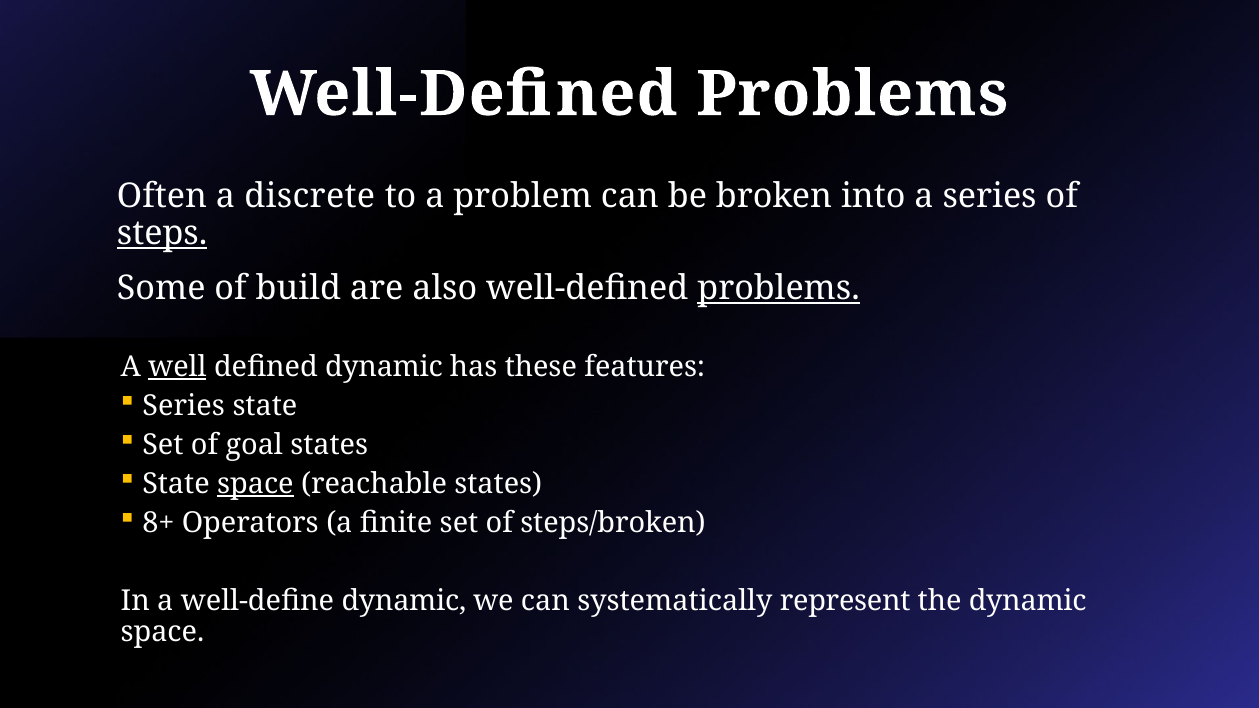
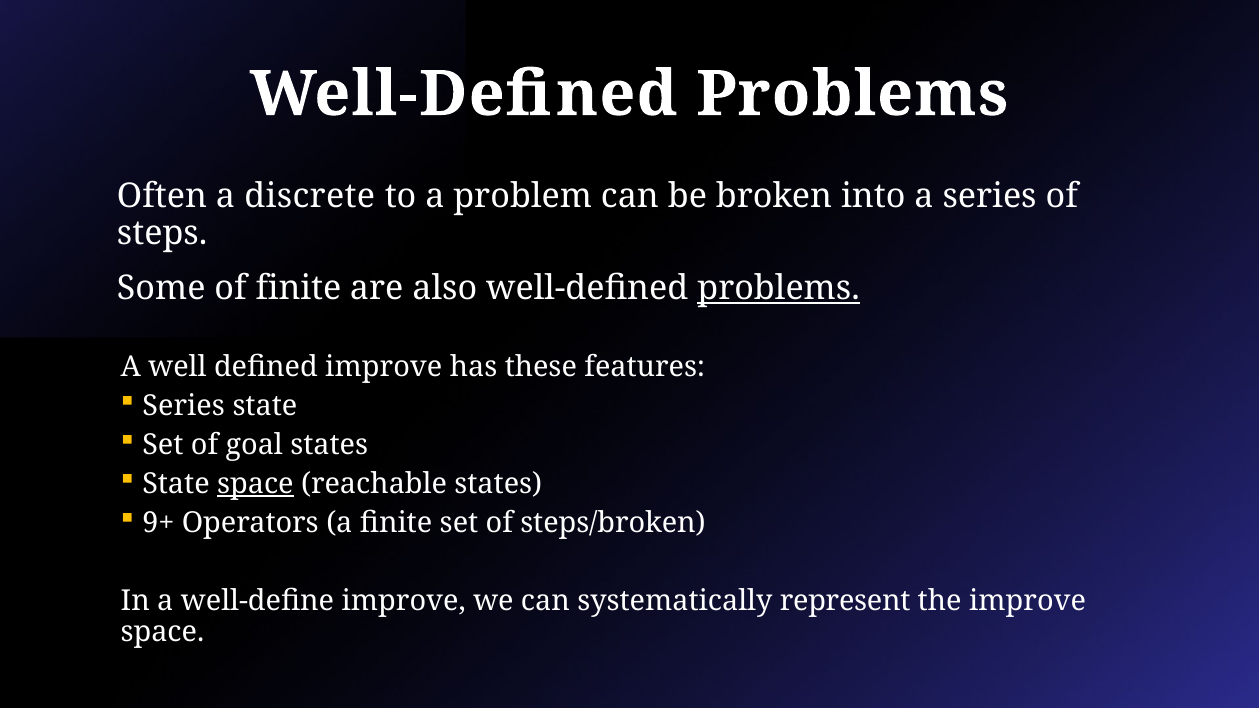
steps underline: present -> none
of build: build -> finite
well underline: present -> none
defined dynamic: dynamic -> improve
8+: 8+ -> 9+
well-define dynamic: dynamic -> improve
the dynamic: dynamic -> improve
